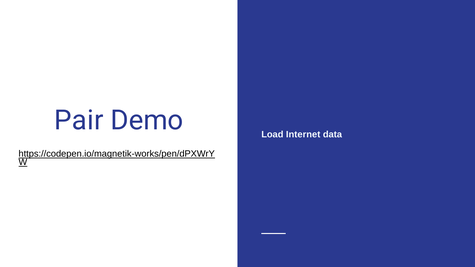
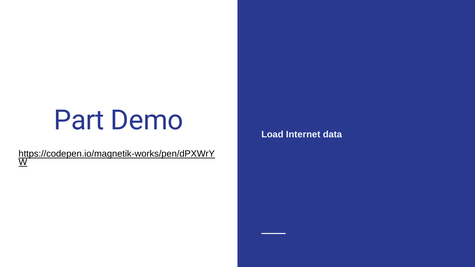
Pair: Pair -> Part
